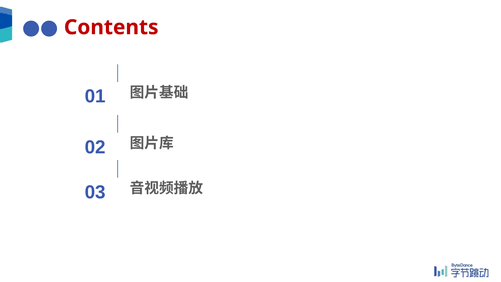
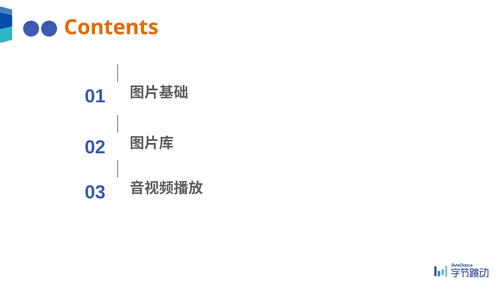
Contents colour: red -> orange
